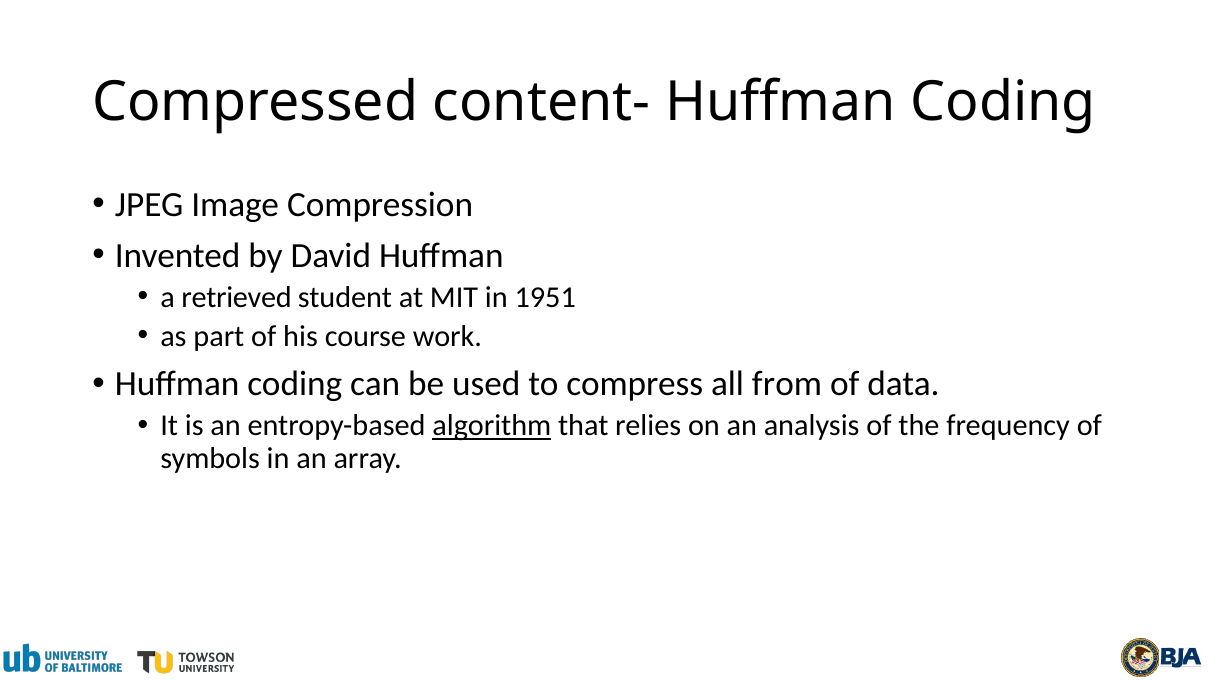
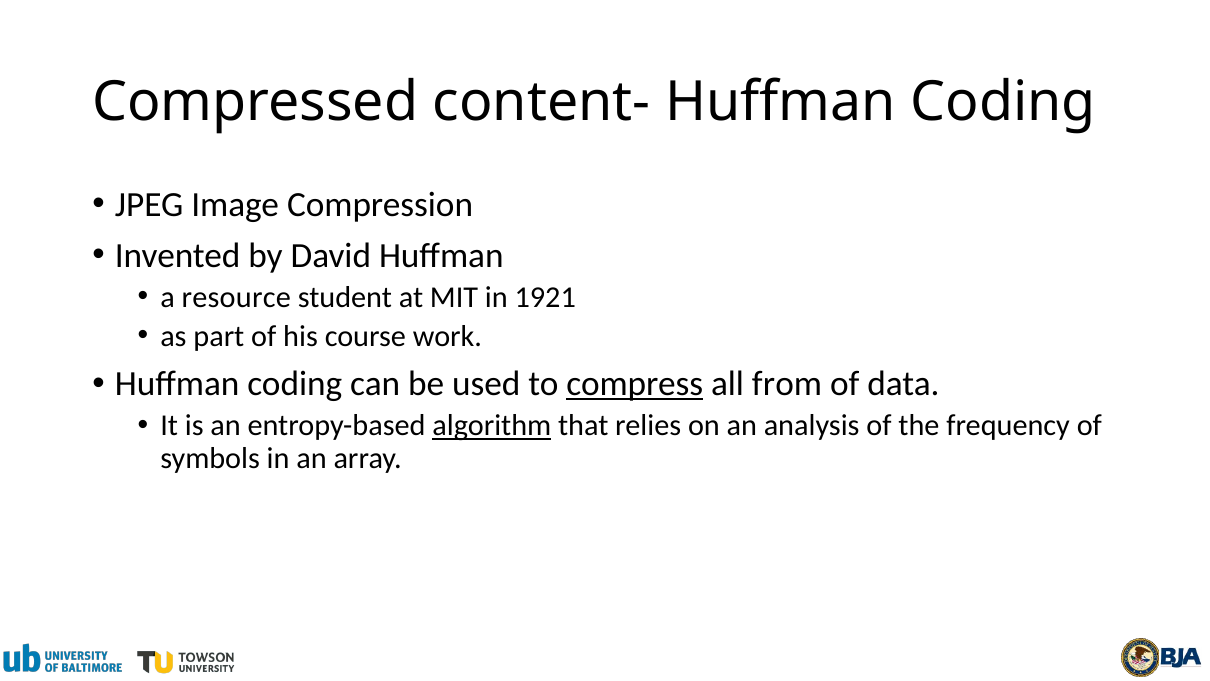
retrieved: retrieved -> resource
1951: 1951 -> 1921
compress underline: none -> present
